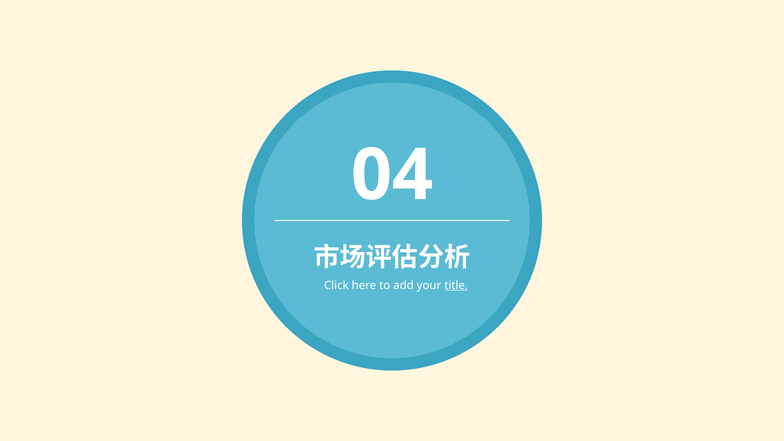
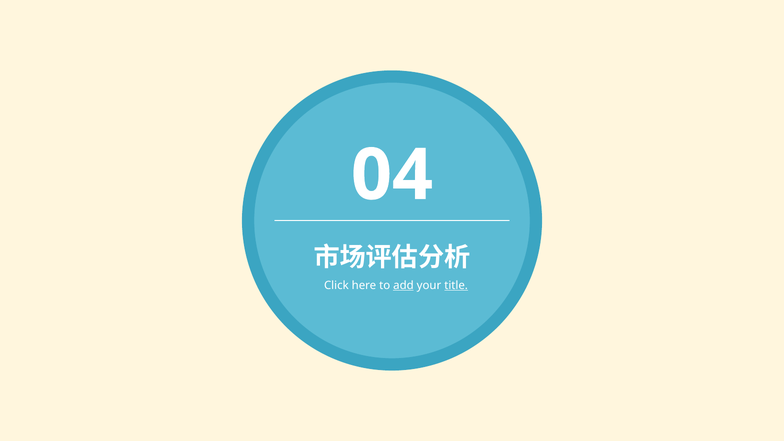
add underline: none -> present
